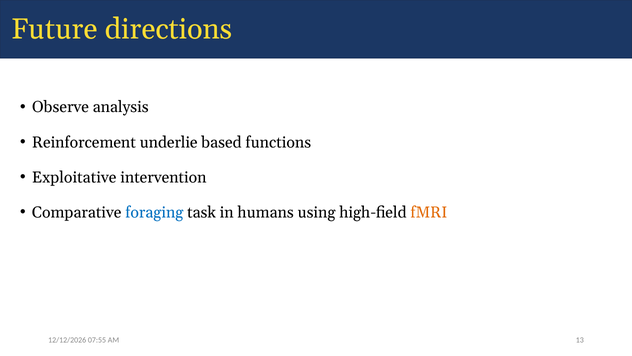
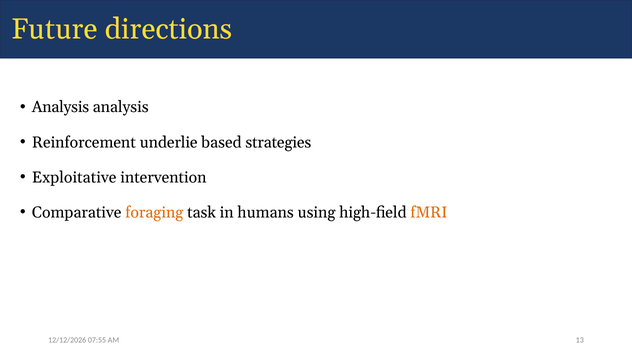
Observe at (60, 107): Observe -> Analysis
functions: functions -> strategies
foraging colour: blue -> orange
